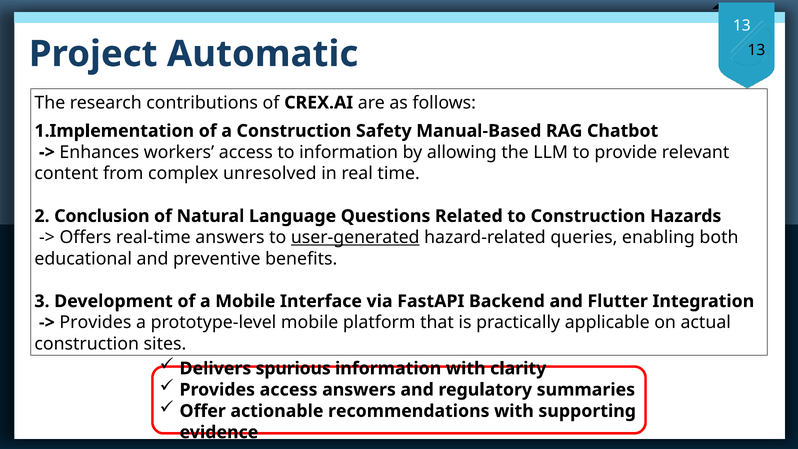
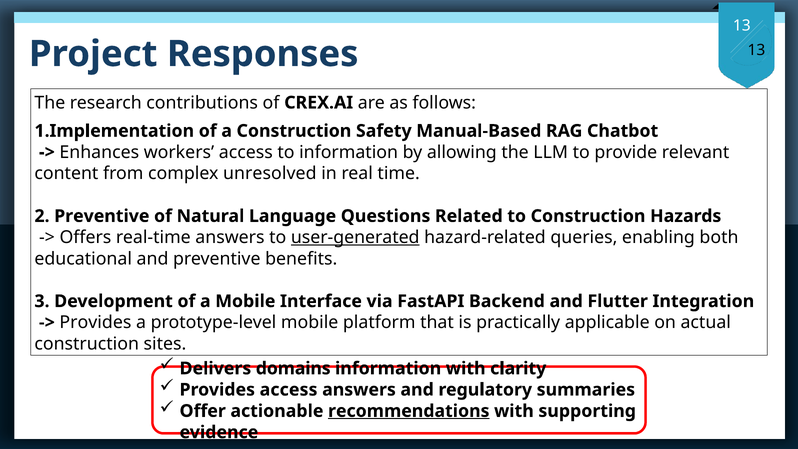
Automatic: Automatic -> Responses
2 Conclusion: Conclusion -> Preventive
spurious: spurious -> domains
recommendations underline: none -> present
